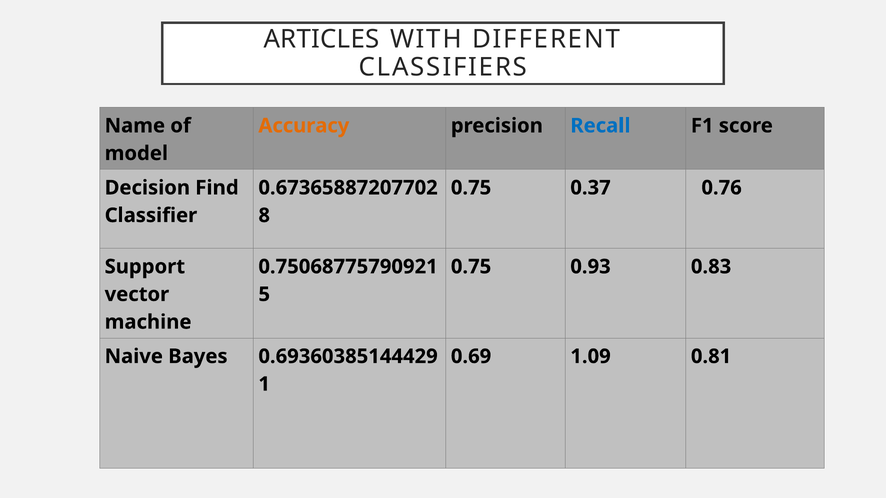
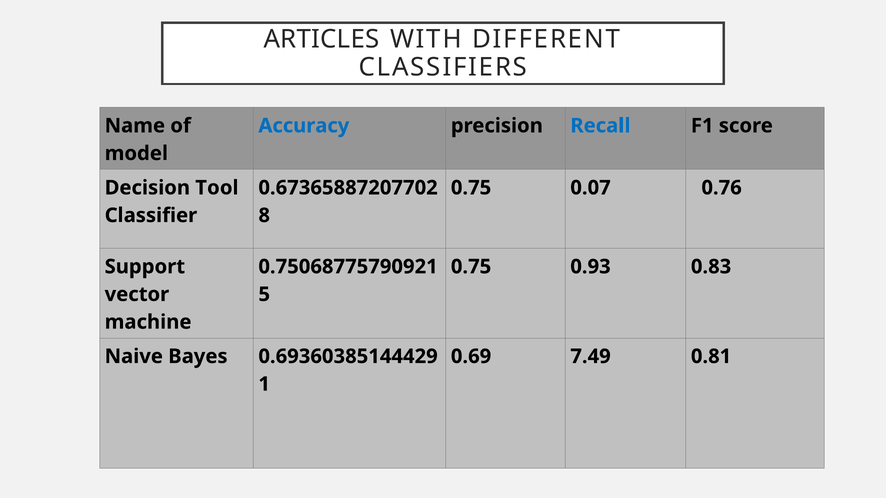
Accuracy colour: orange -> blue
Find: Find -> Tool
0.37: 0.37 -> 0.07
1.09: 1.09 -> 7.49
